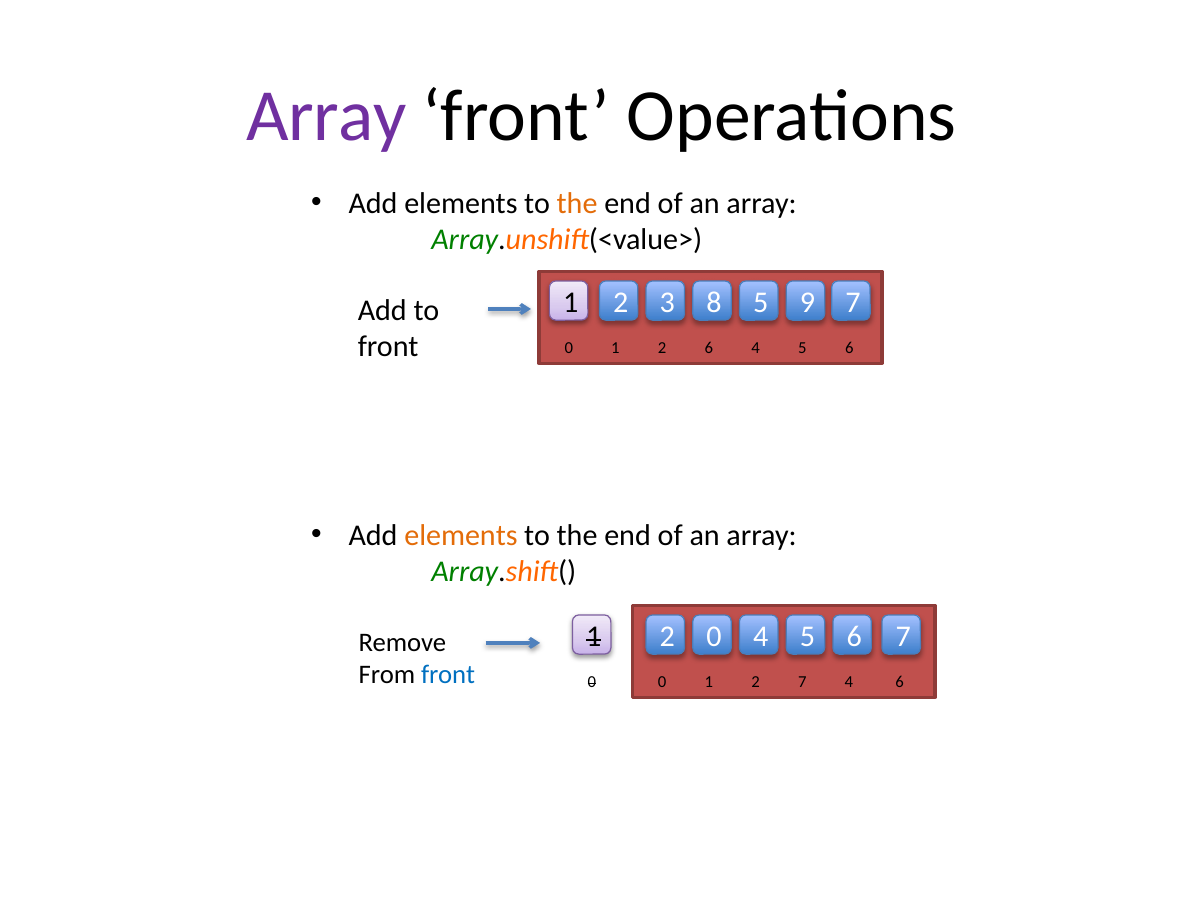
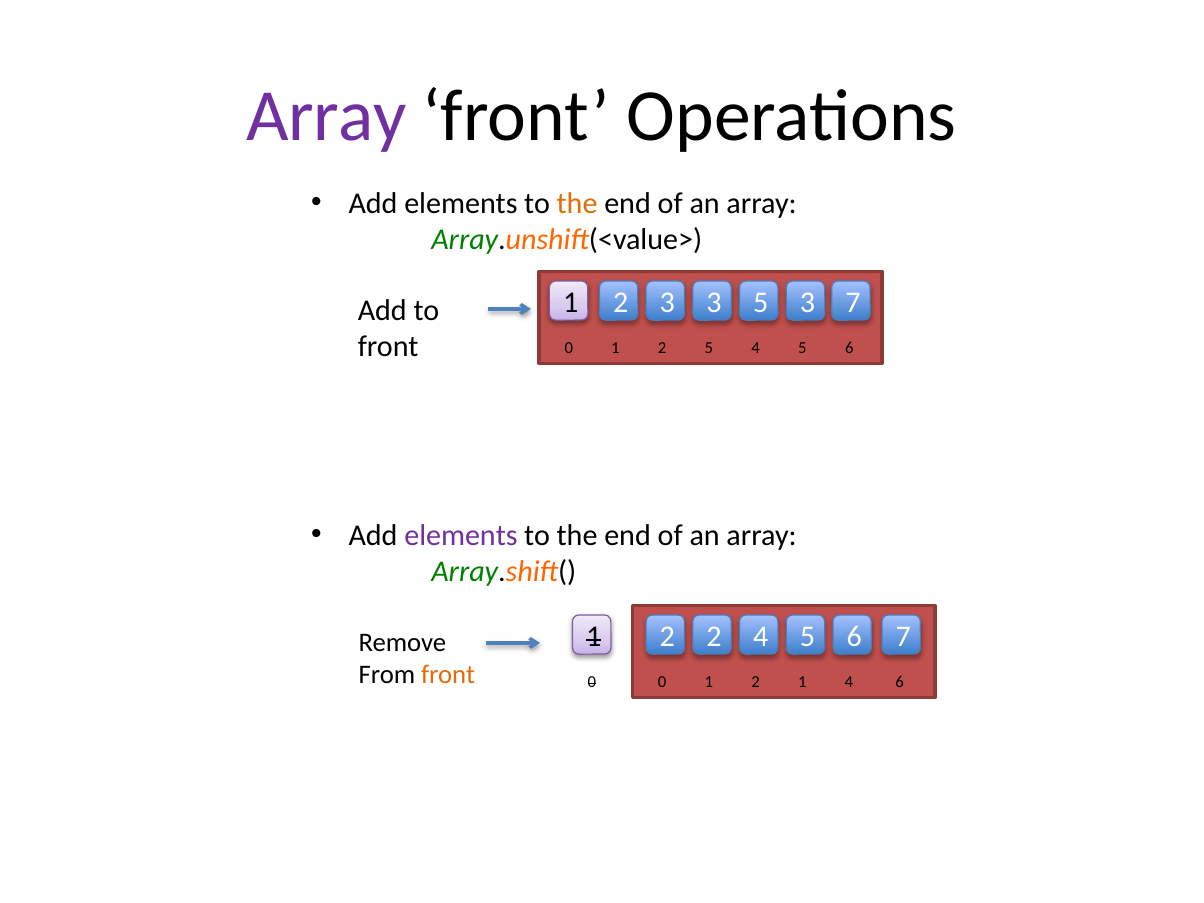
3 8: 8 -> 3
5 9: 9 -> 3
2 6: 6 -> 5
elements at (461, 535) colour: orange -> purple
2 0: 0 -> 2
front at (448, 675) colour: blue -> orange
2 7: 7 -> 1
